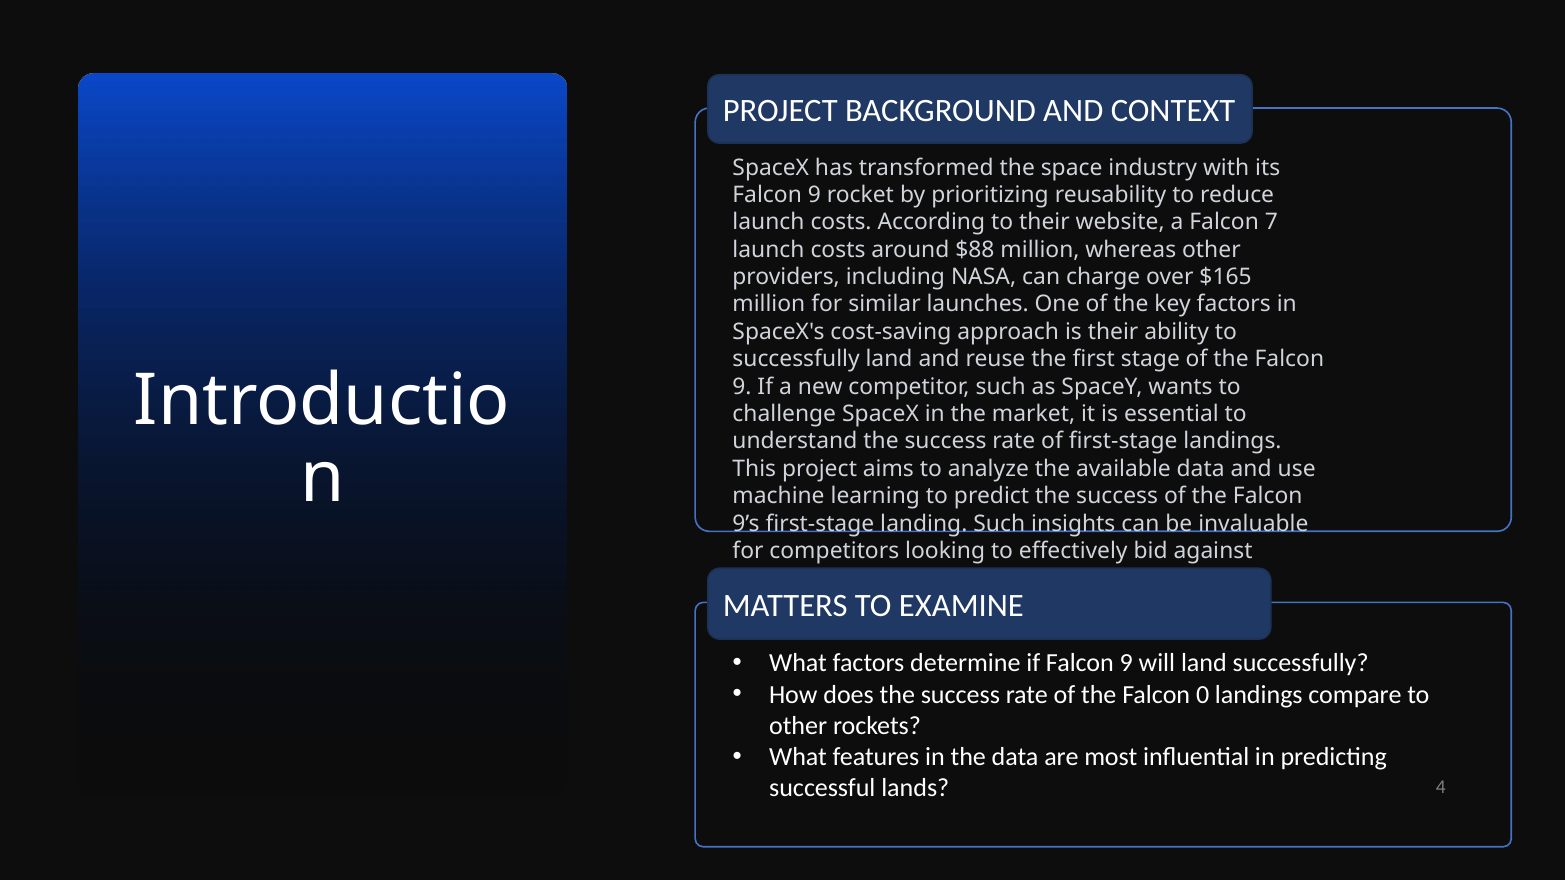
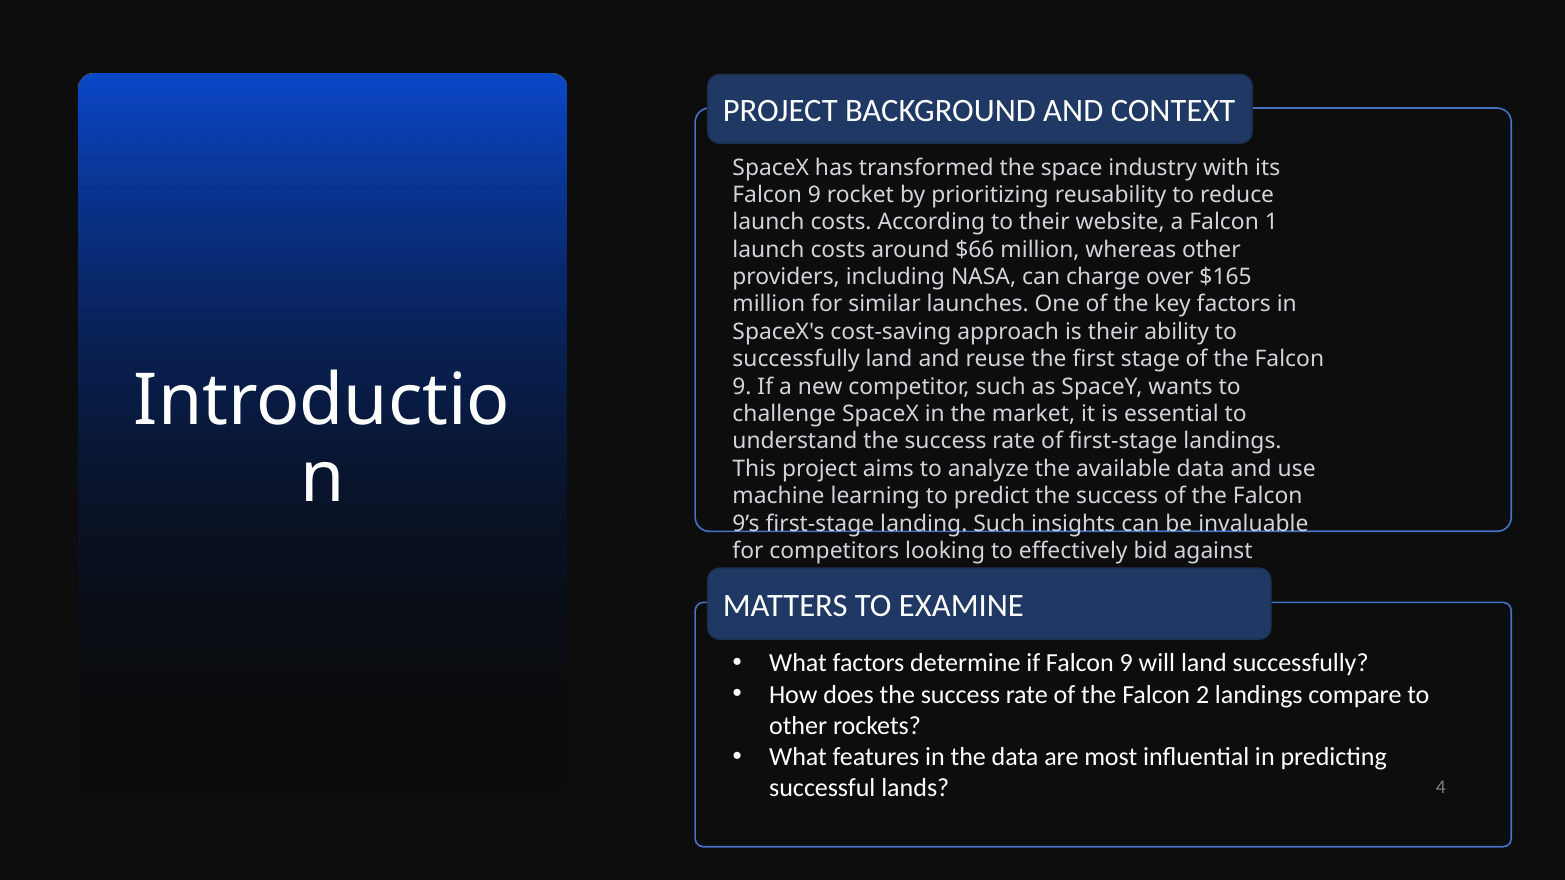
7: 7 -> 1
$88: $88 -> $66
0: 0 -> 2
